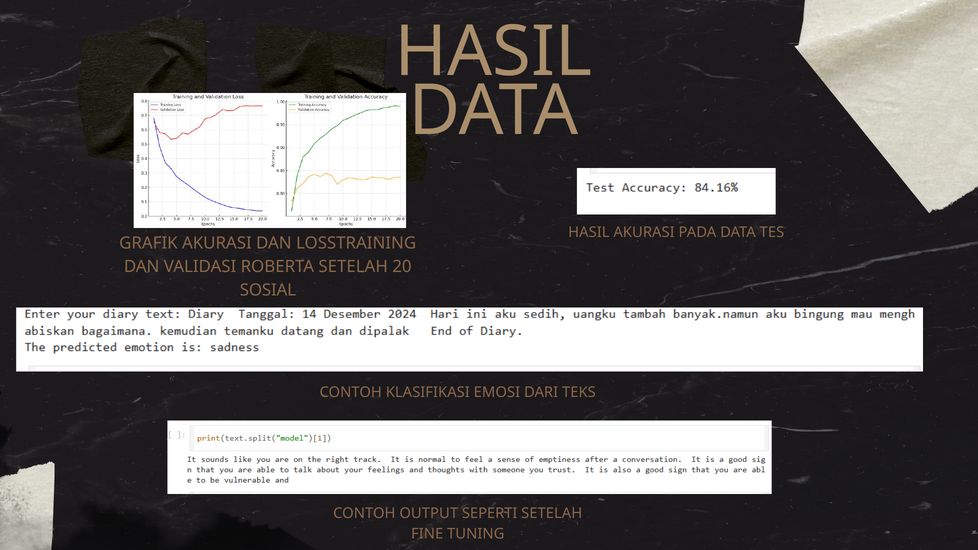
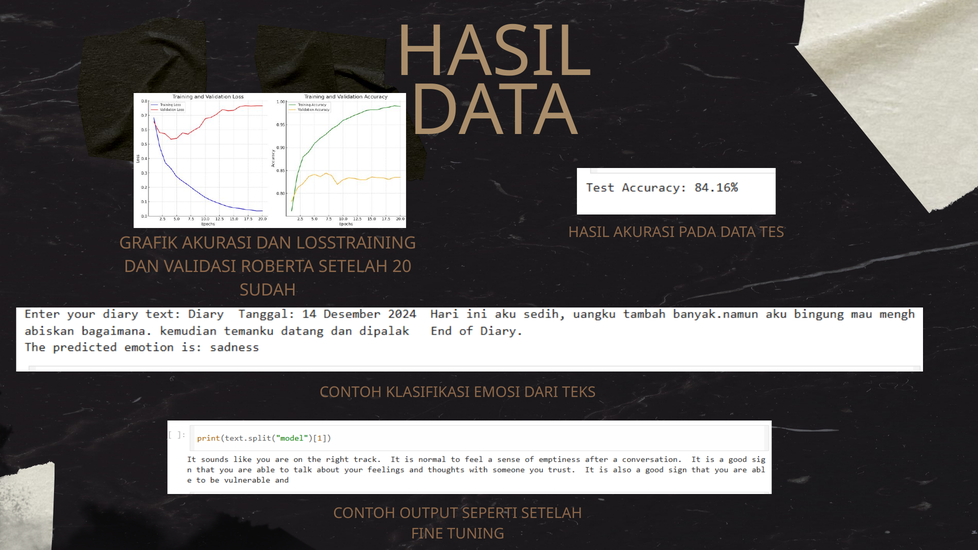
SOSIAL: SOSIAL -> SUDAH
